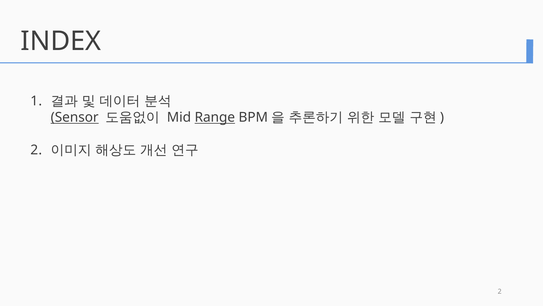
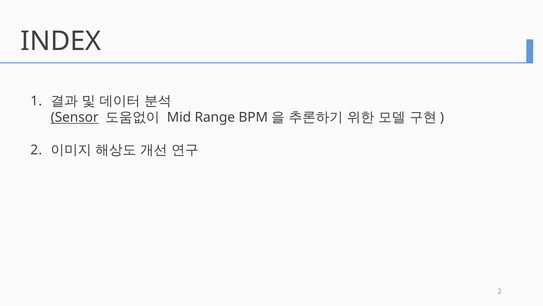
Range underline: present -> none
